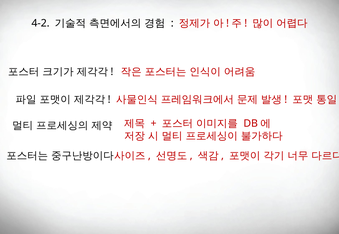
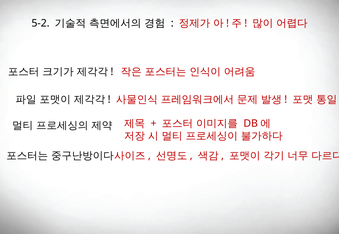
4-2: 4-2 -> 5-2
